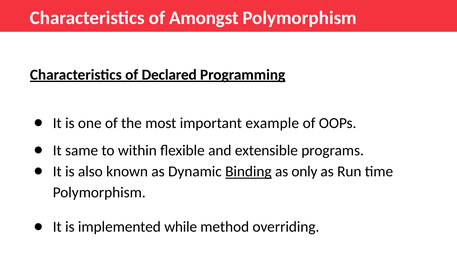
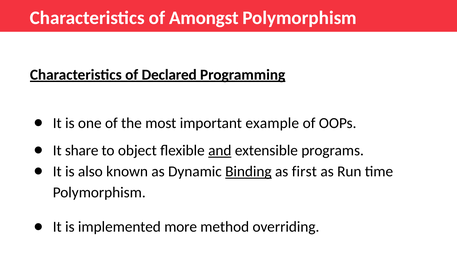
same: same -> share
within: within -> object
and underline: none -> present
only: only -> first
while: while -> more
